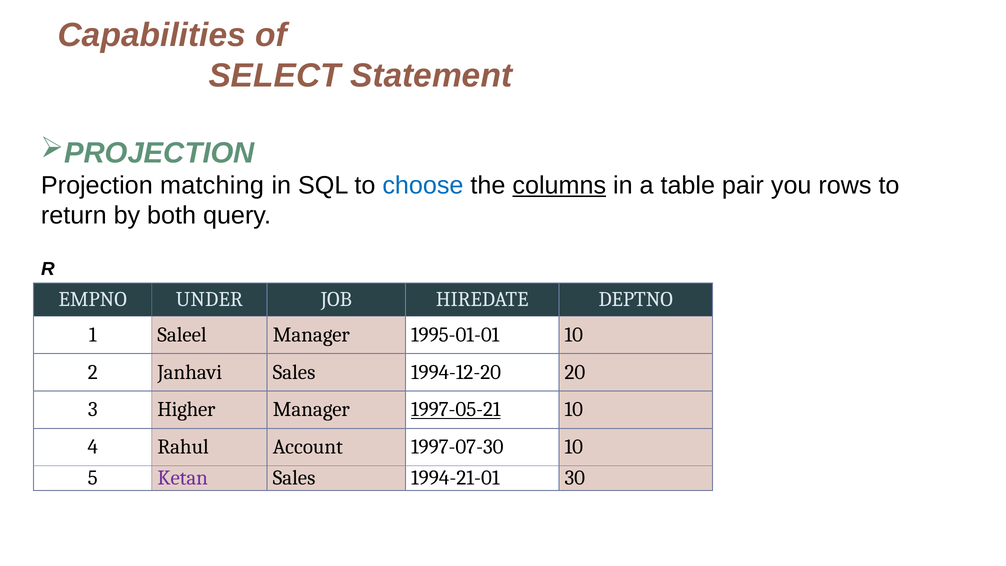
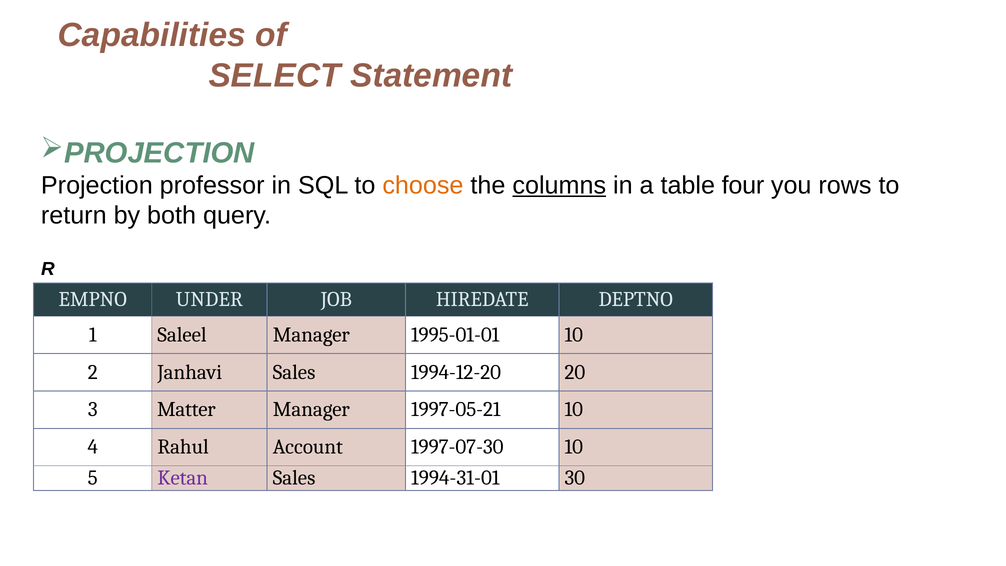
matching: matching -> professor
choose colour: blue -> orange
pair: pair -> four
Higher: Higher -> Matter
1997-05-21 underline: present -> none
1994-21-01: 1994-21-01 -> 1994-31-01
